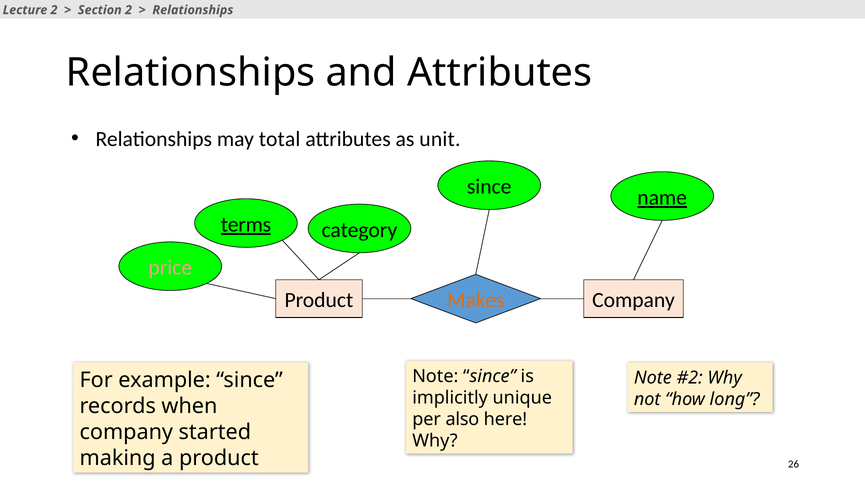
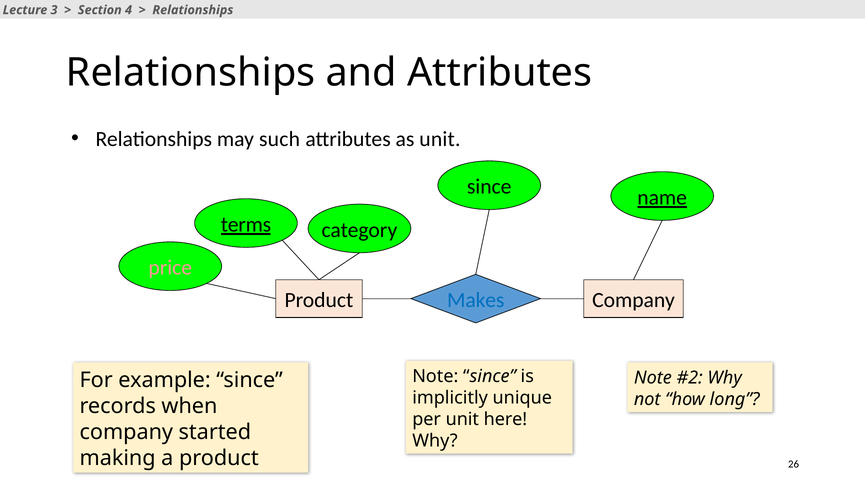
Lecture 2: 2 -> 3
Section 2: 2 -> 4
total: total -> such
Makes colour: orange -> blue
per also: also -> unit
